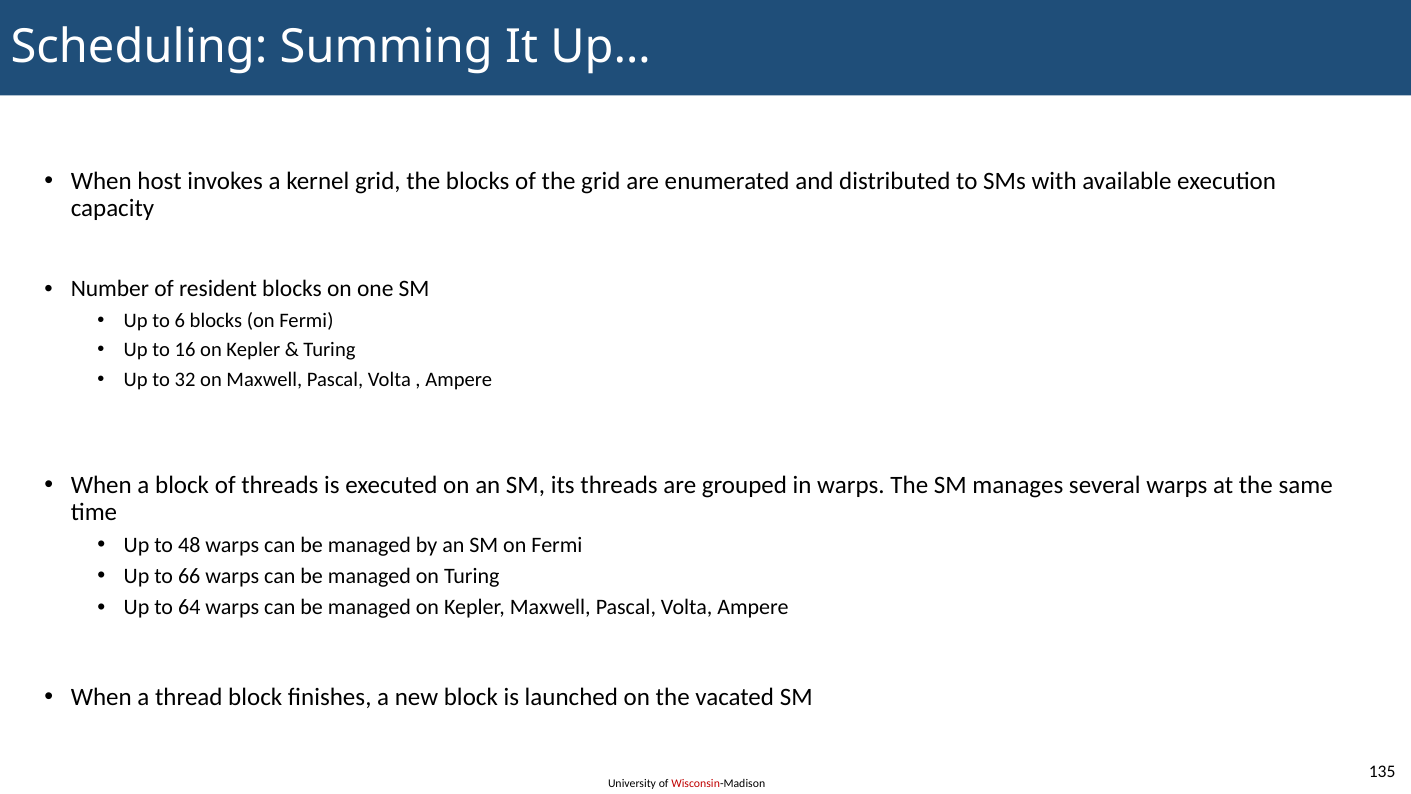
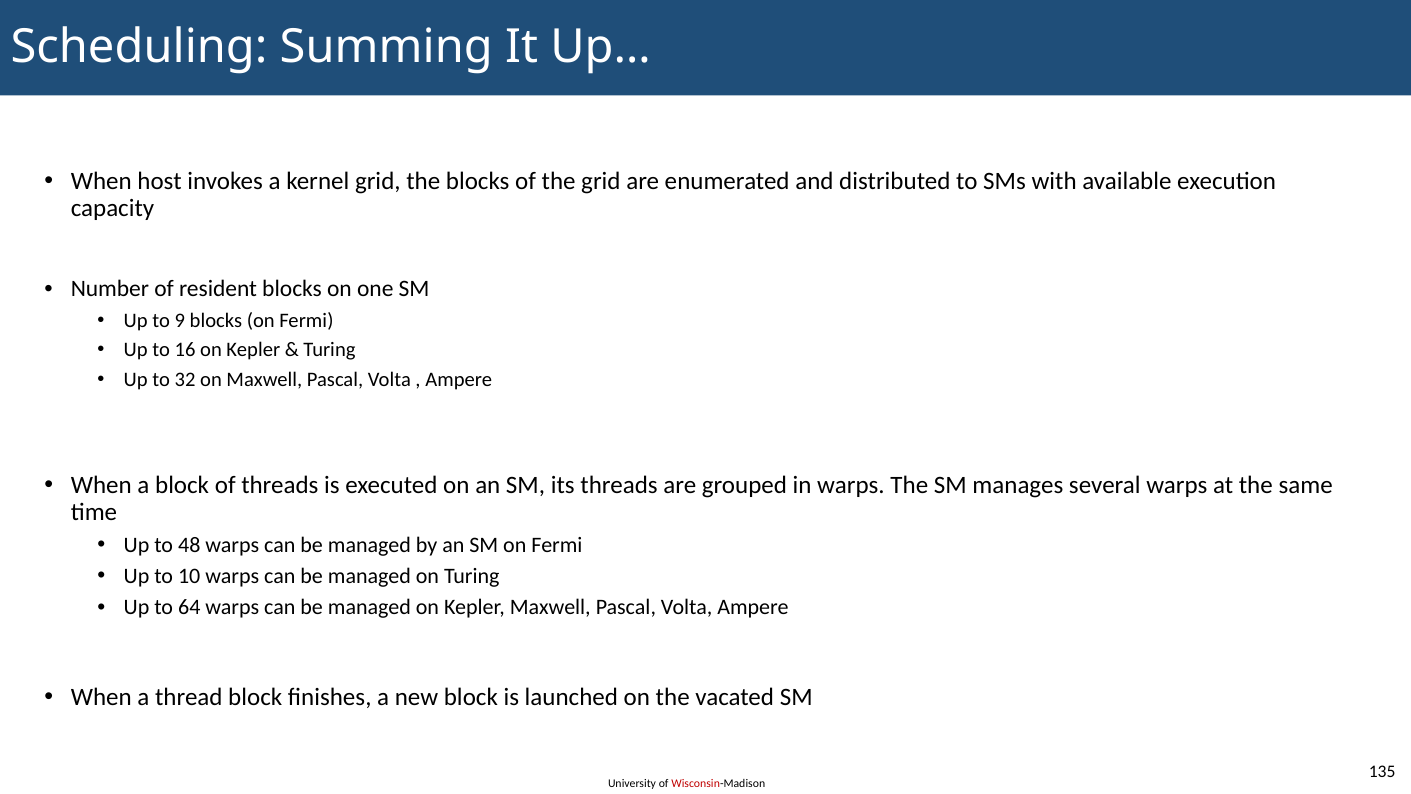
6: 6 -> 9
66: 66 -> 10
